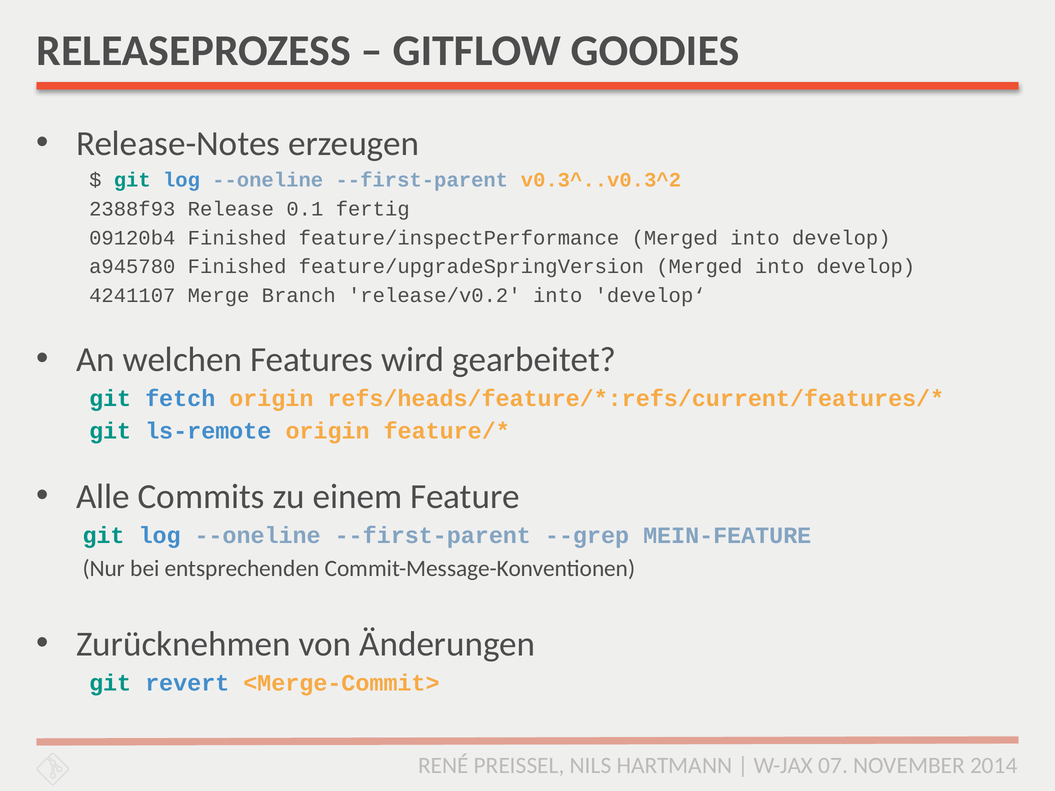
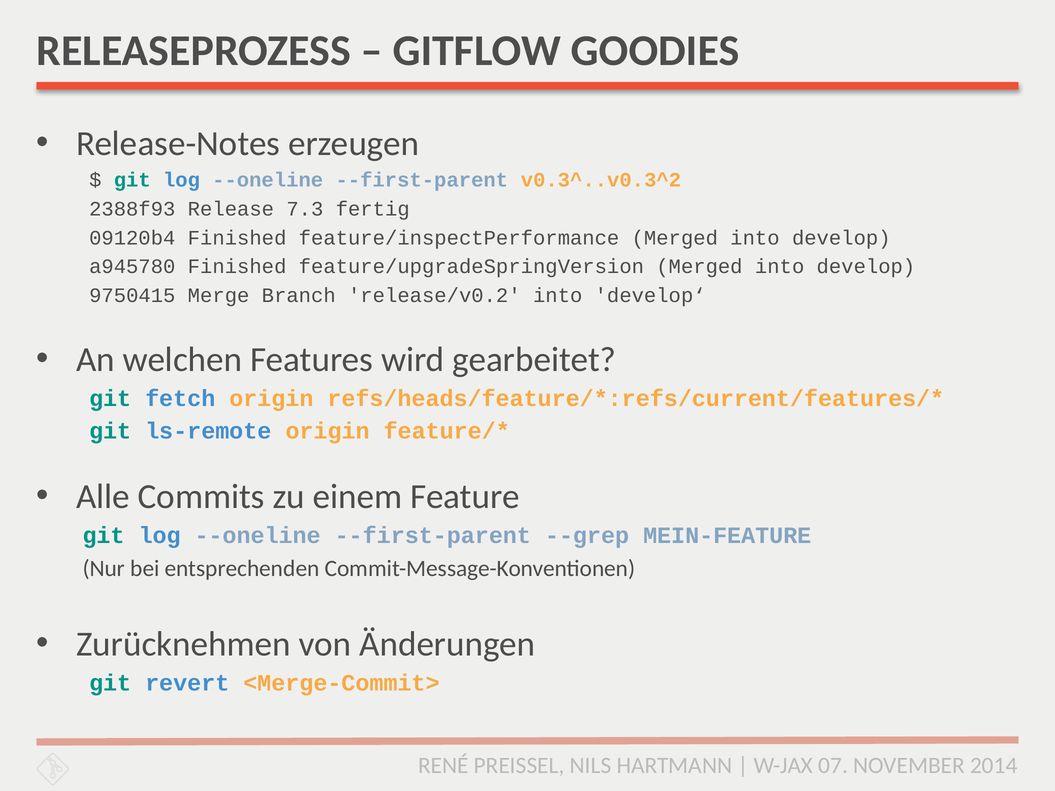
0.1: 0.1 -> 7.3
4241107: 4241107 -> 9750415
